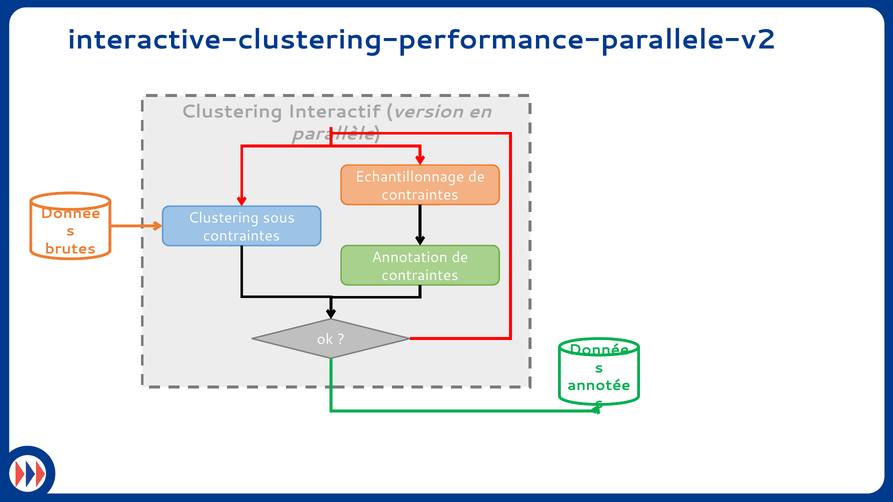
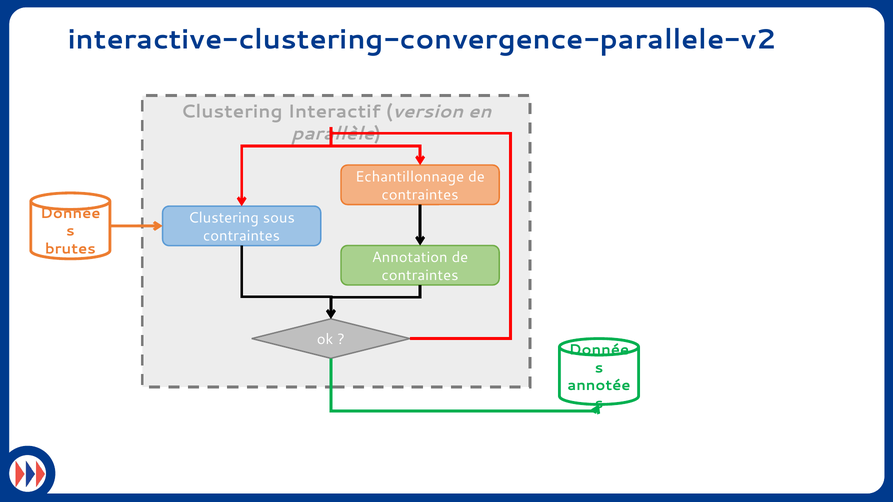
interactive-clustering-performance-parallele-v2: interactive-clustering-performance-parallele-v2 -> interactive-clustering-convergence-parallele-v2
